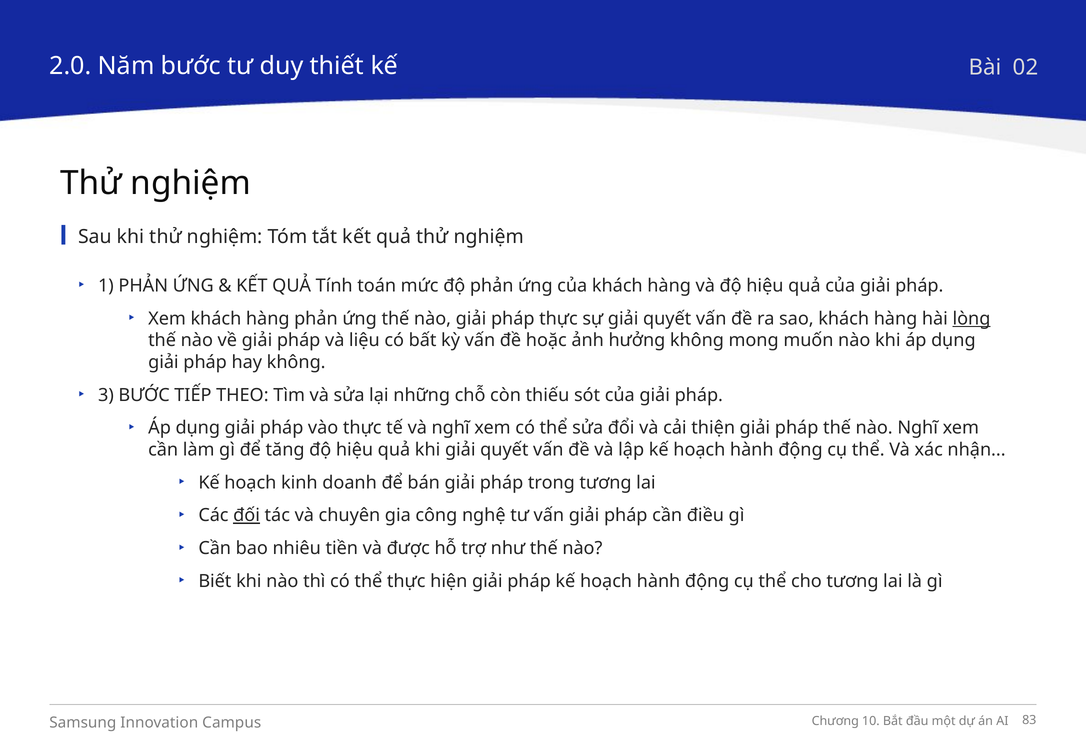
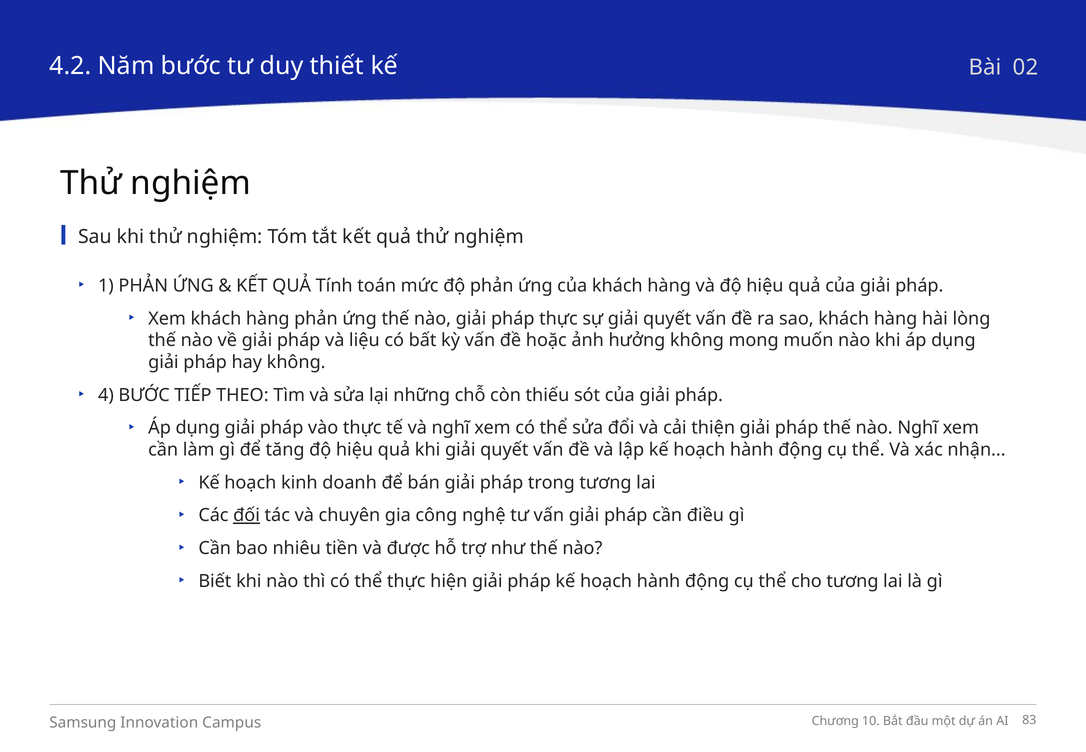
2.0: 2.0 -> 4.2
lòng underline: present -> none
3: 3 -> 4
